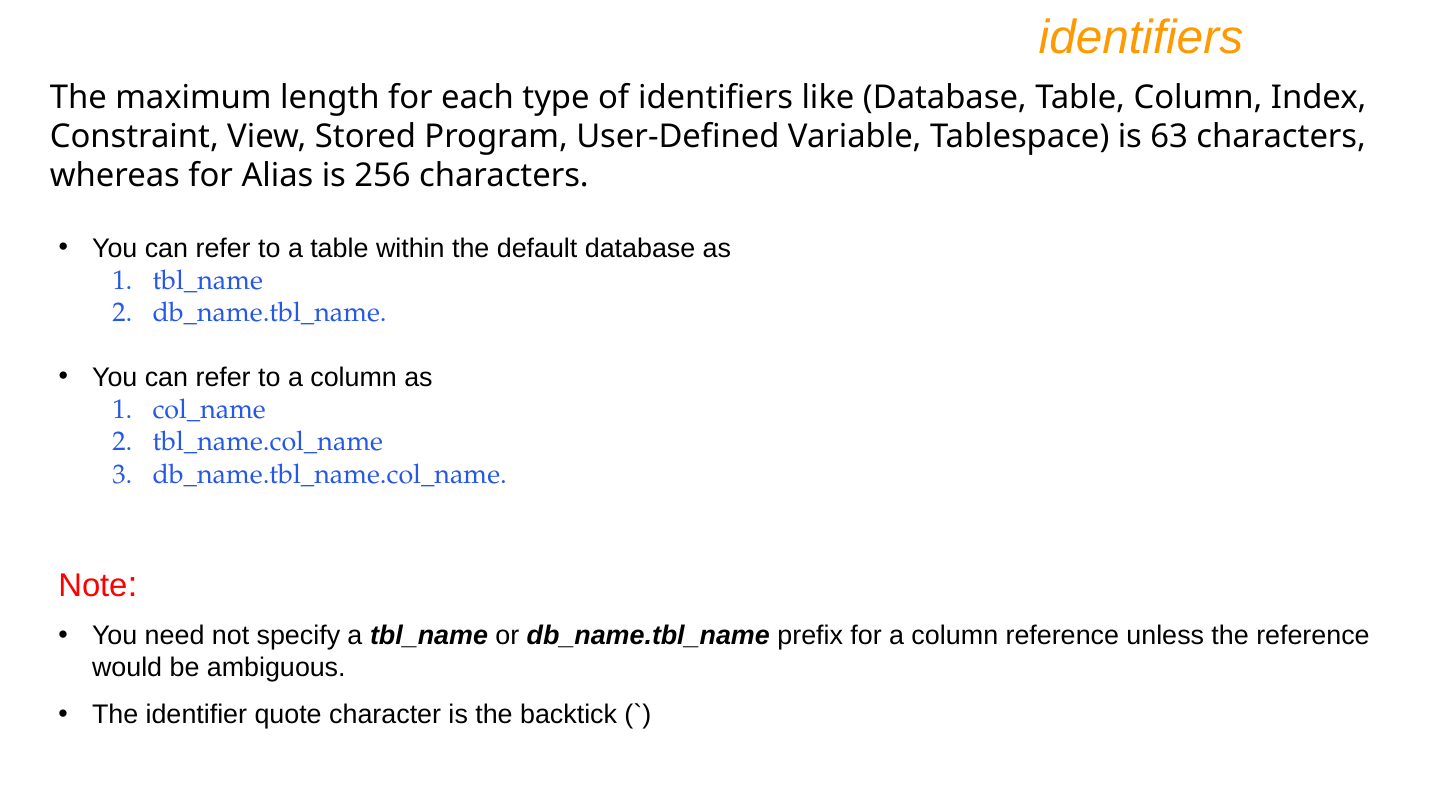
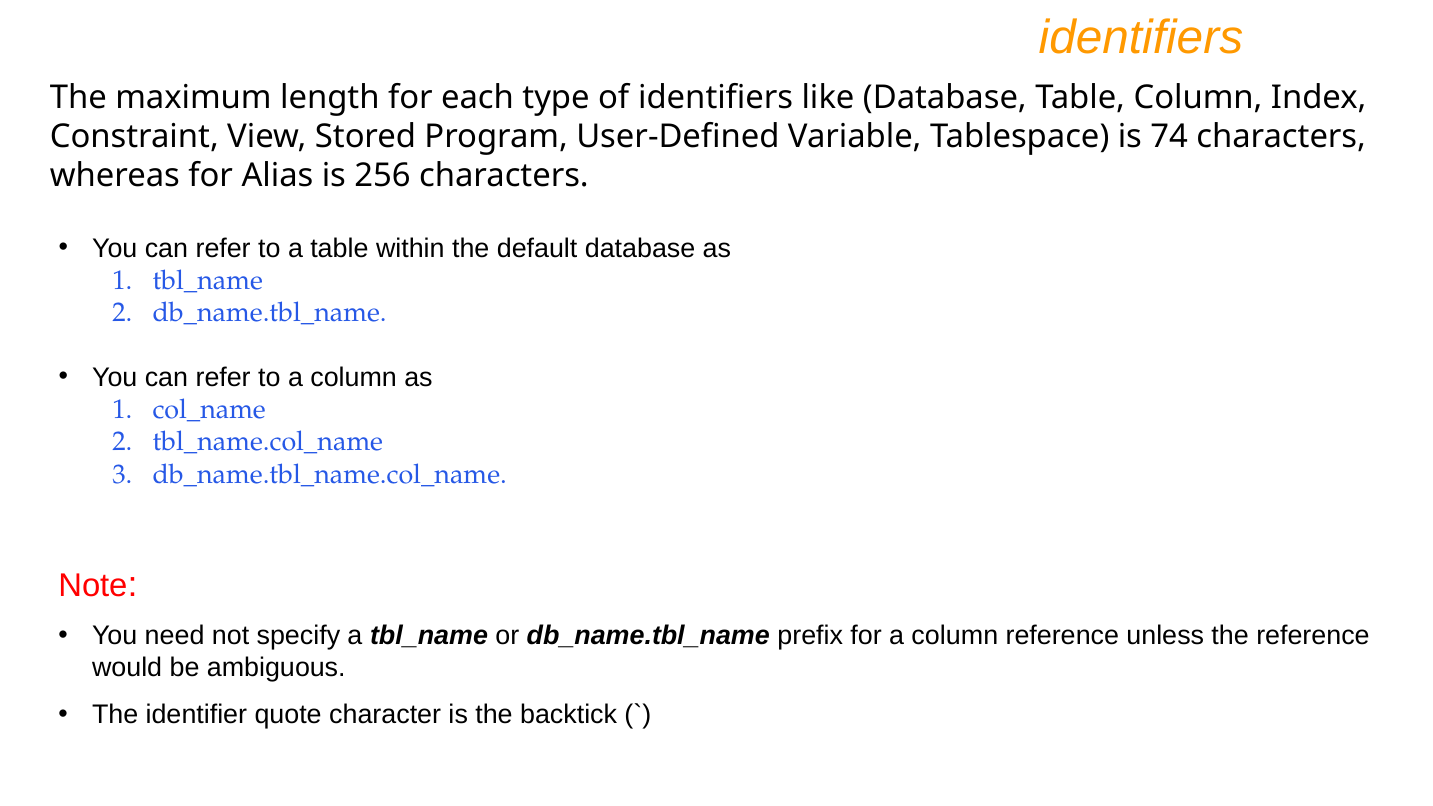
63: 63 -> 74
